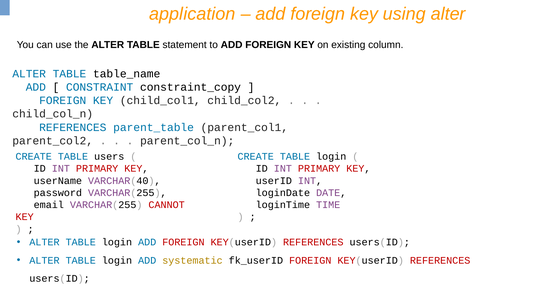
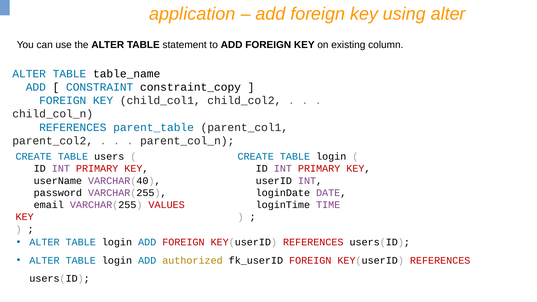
CANNOT: CANNOT -> VALUES
systematic: systematic -> authorized
